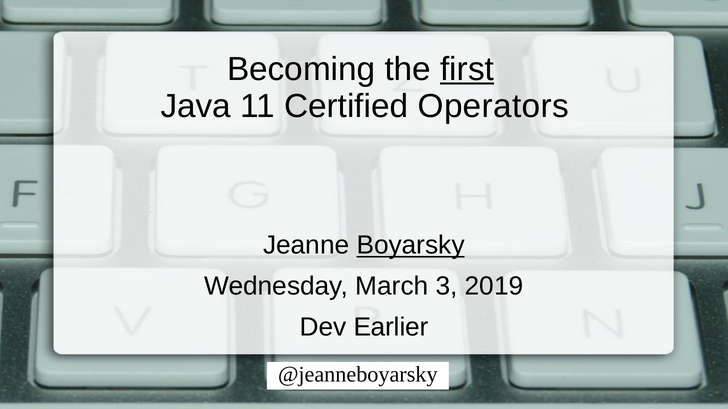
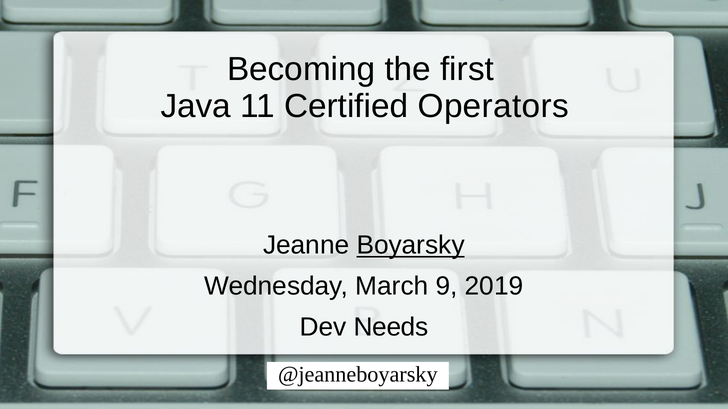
first underline: present -> none
3: 3 -> 9
Earlier: Earlier -> Needs
